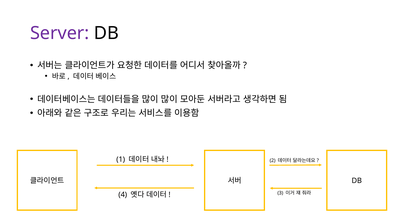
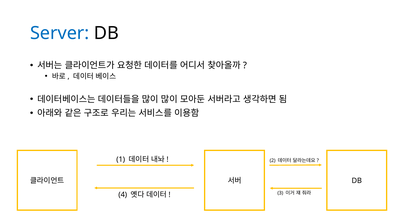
Server colour: purple -> blue
